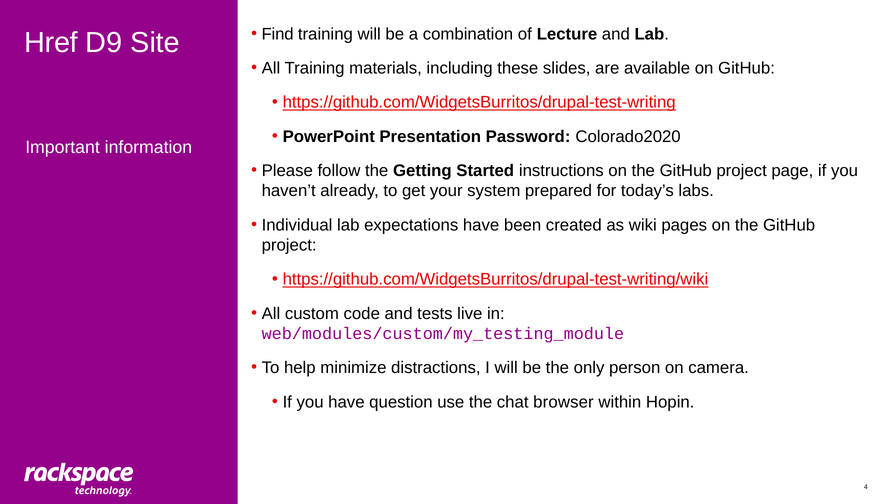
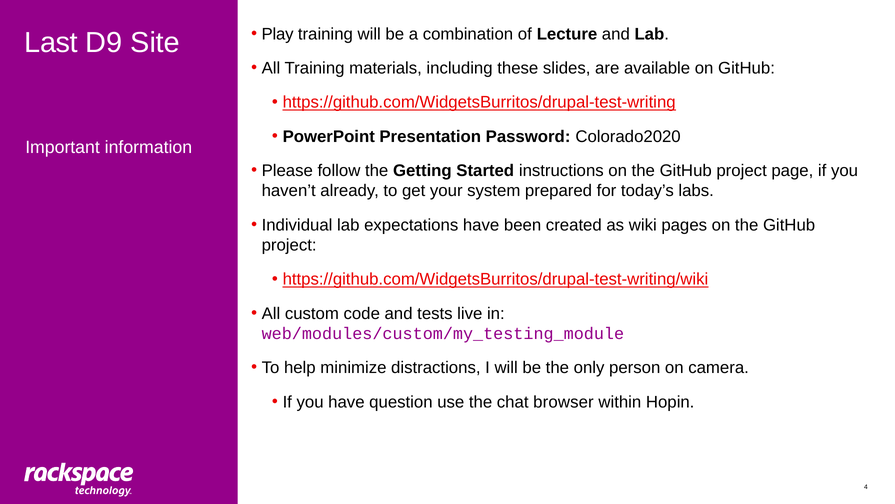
Find: Find -> Play
Href: Href -> Last
